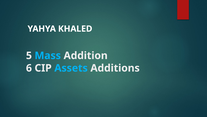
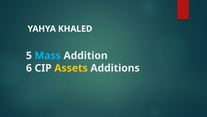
Assets colour: light blue -> yellow
